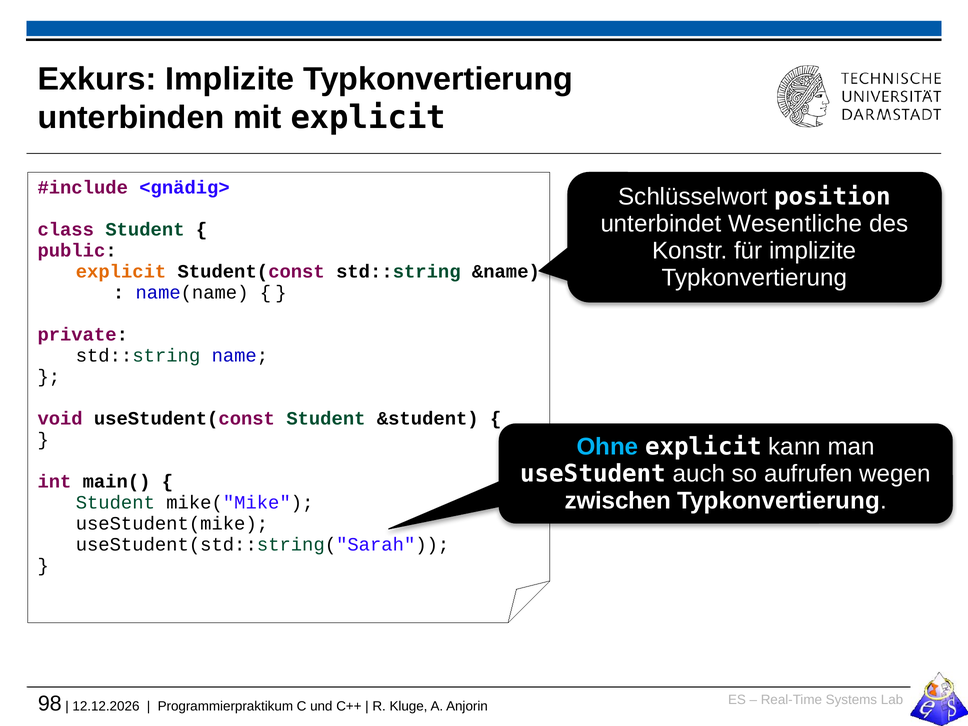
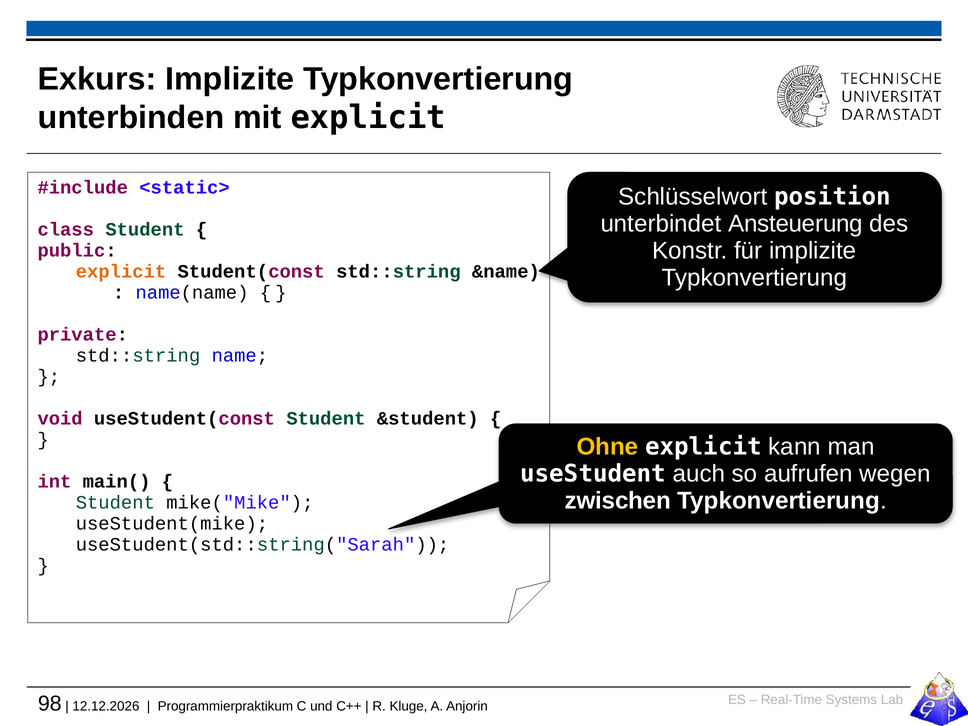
<gnädig>: <gnädig> -> <static>
Wesentliche: Wesentliche -> Ansteuerung
Ohne colour: light blue -> yellow
